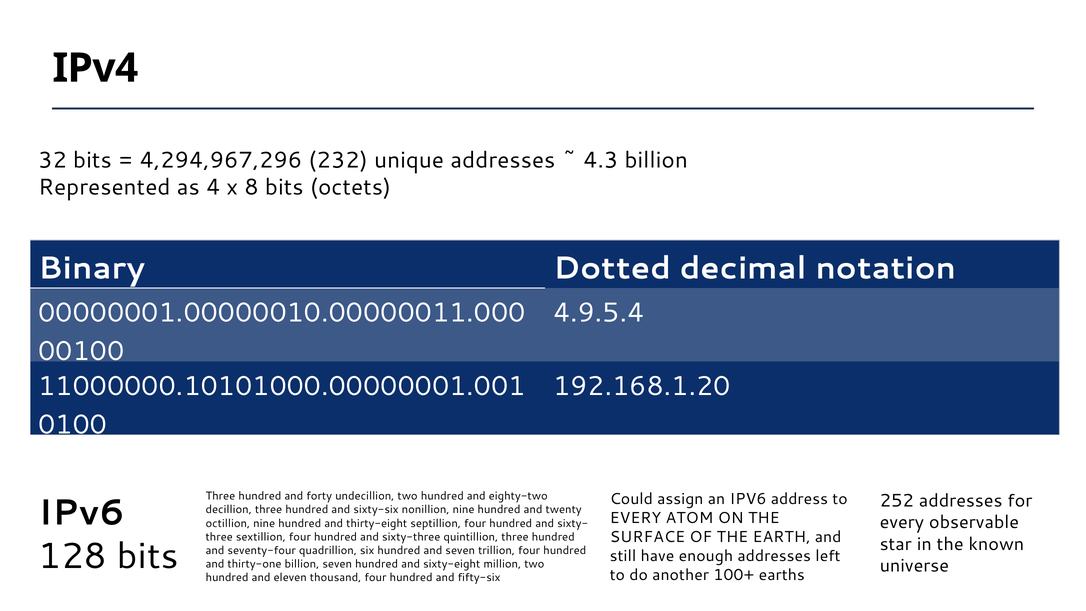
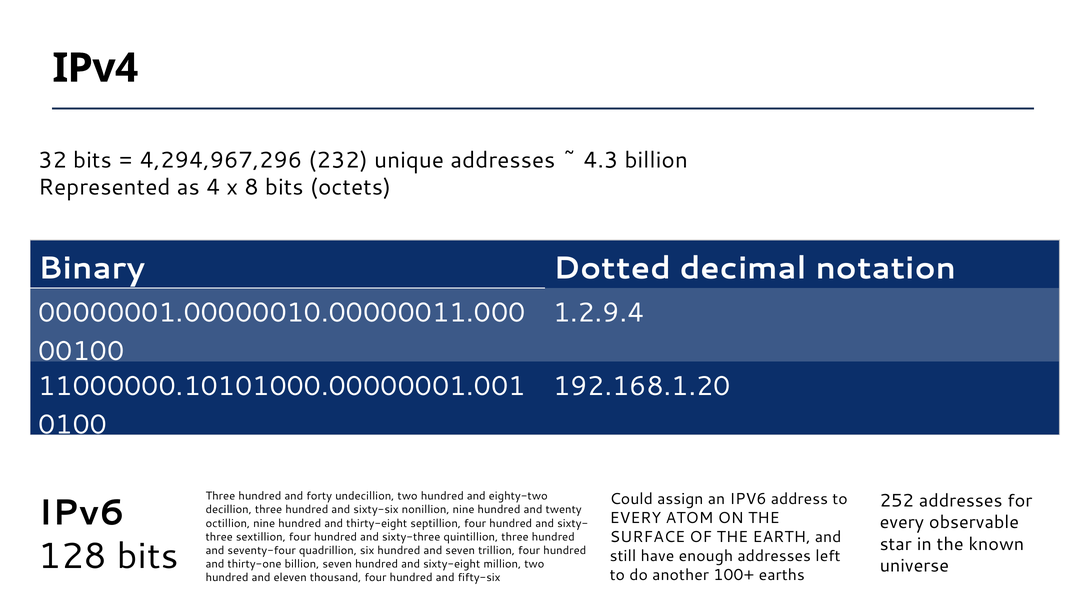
4.9.5.4: 4.9.5.4 -> 1.2.9.4
